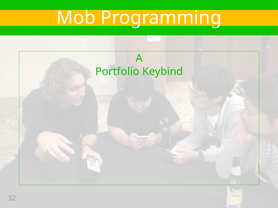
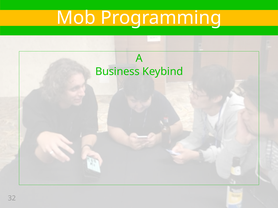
Portfolio: Portfolio -> Business
